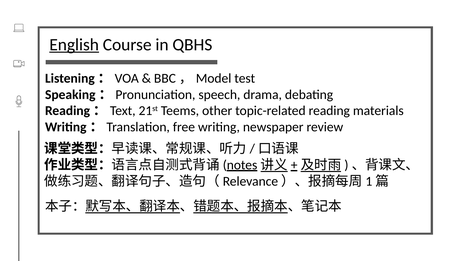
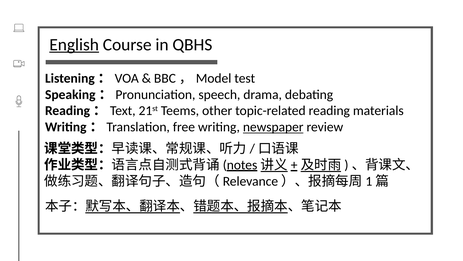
newspaper underline: none -> present
